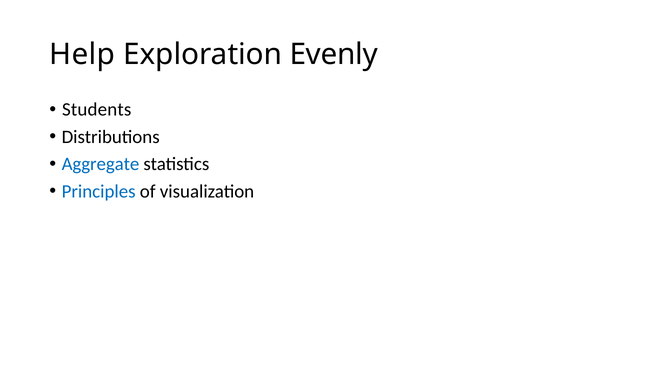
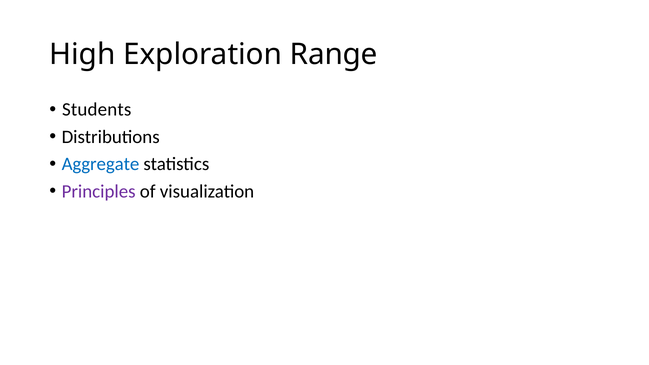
Help: Help -> High
Evenly: Evenly -> Range
Principles colour: blue -> purple
